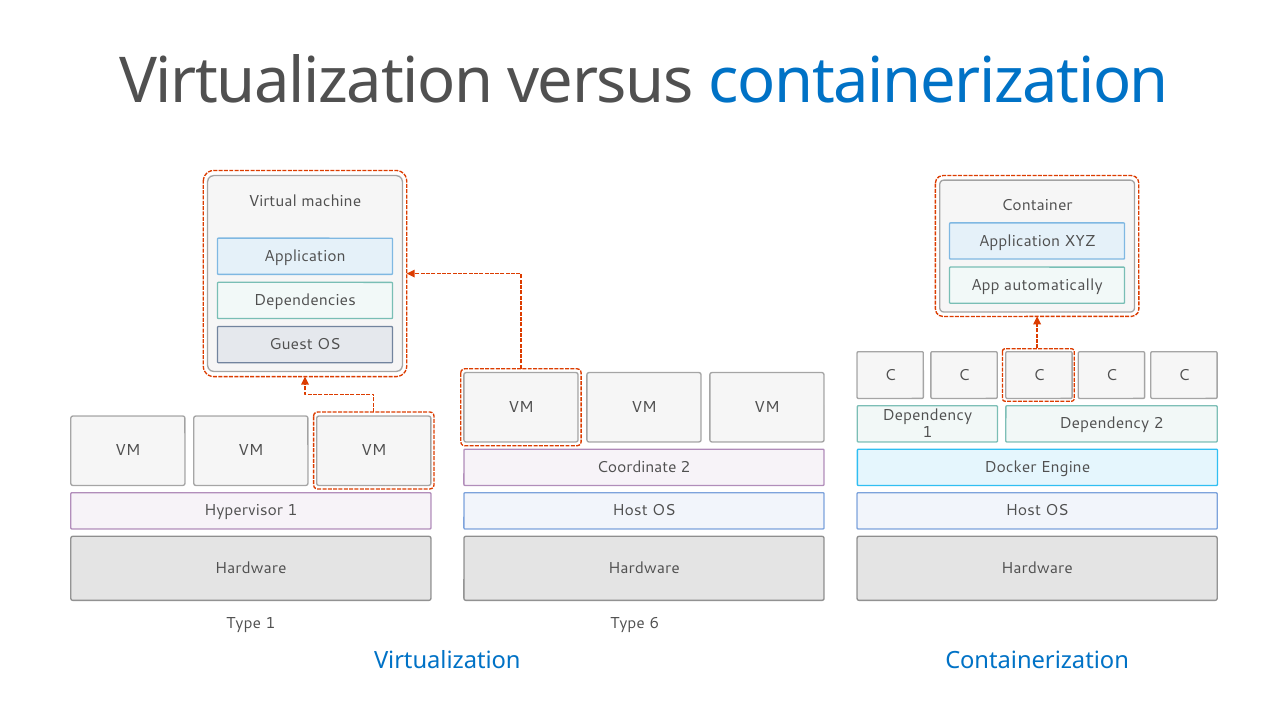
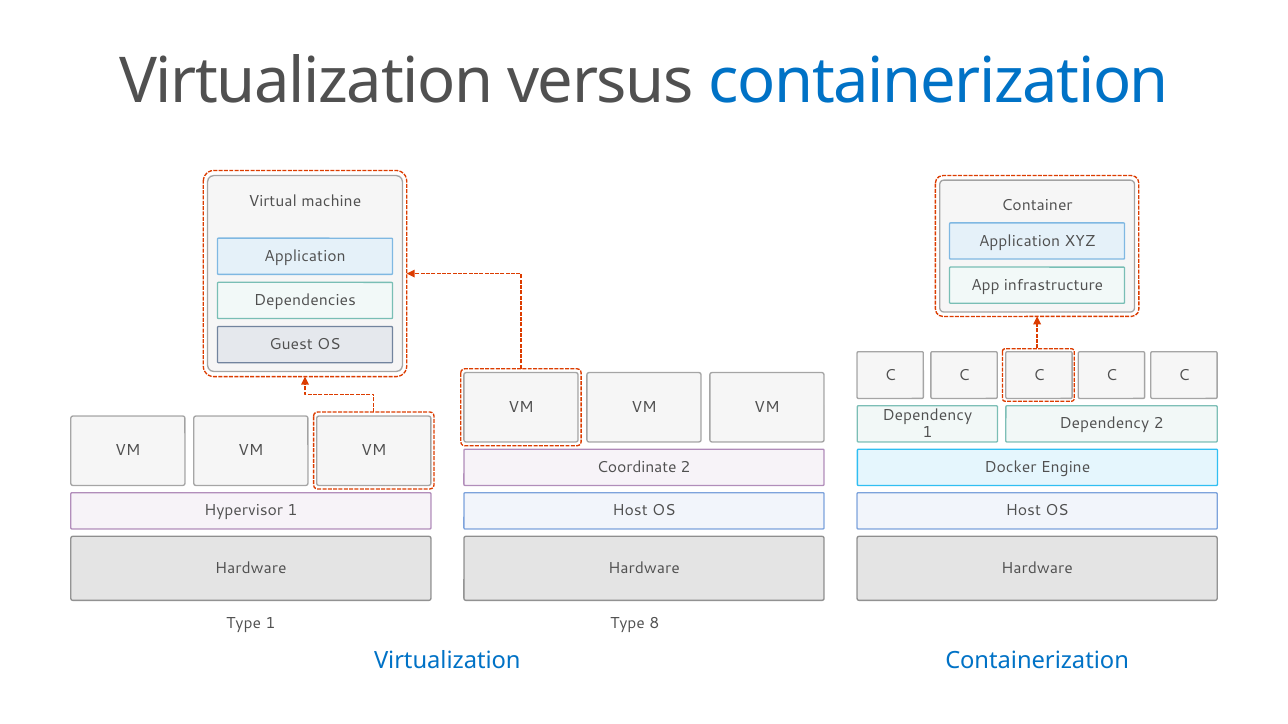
automatically: automatically -> infrastructure
6: 6 -> 8
